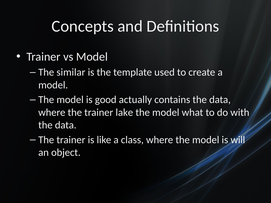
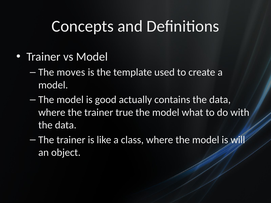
similar: similar -> moves
lake: lake -> true
